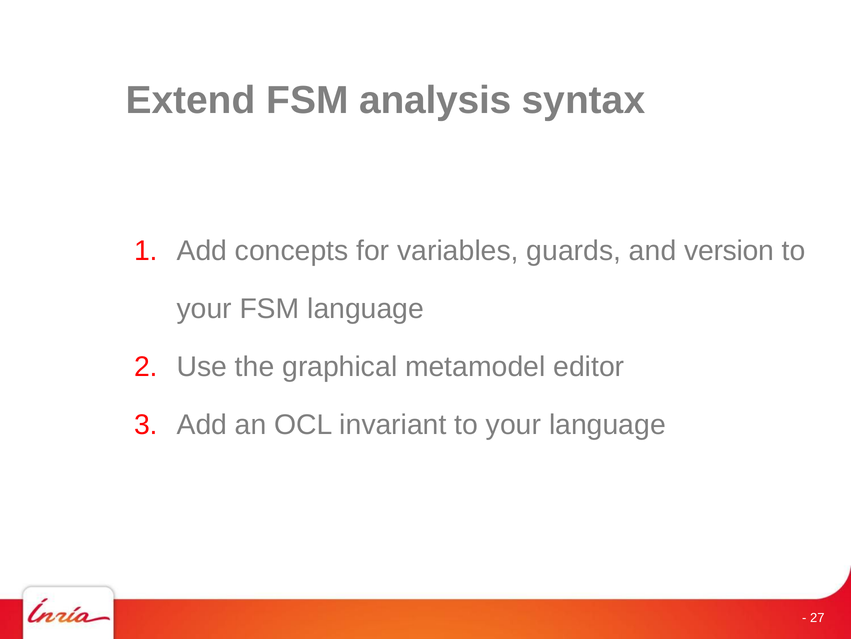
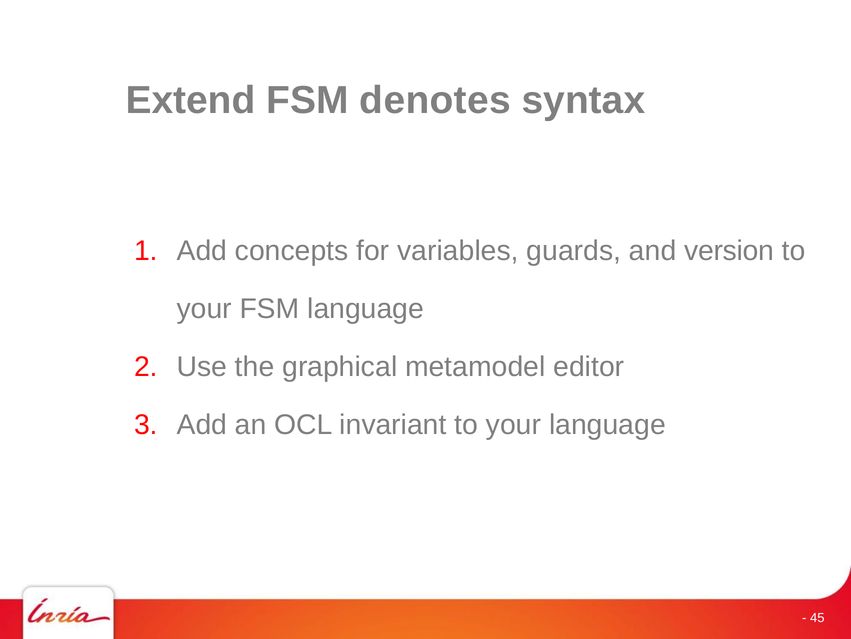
analysis: analysis -> denotes
27: 27 -> 45
